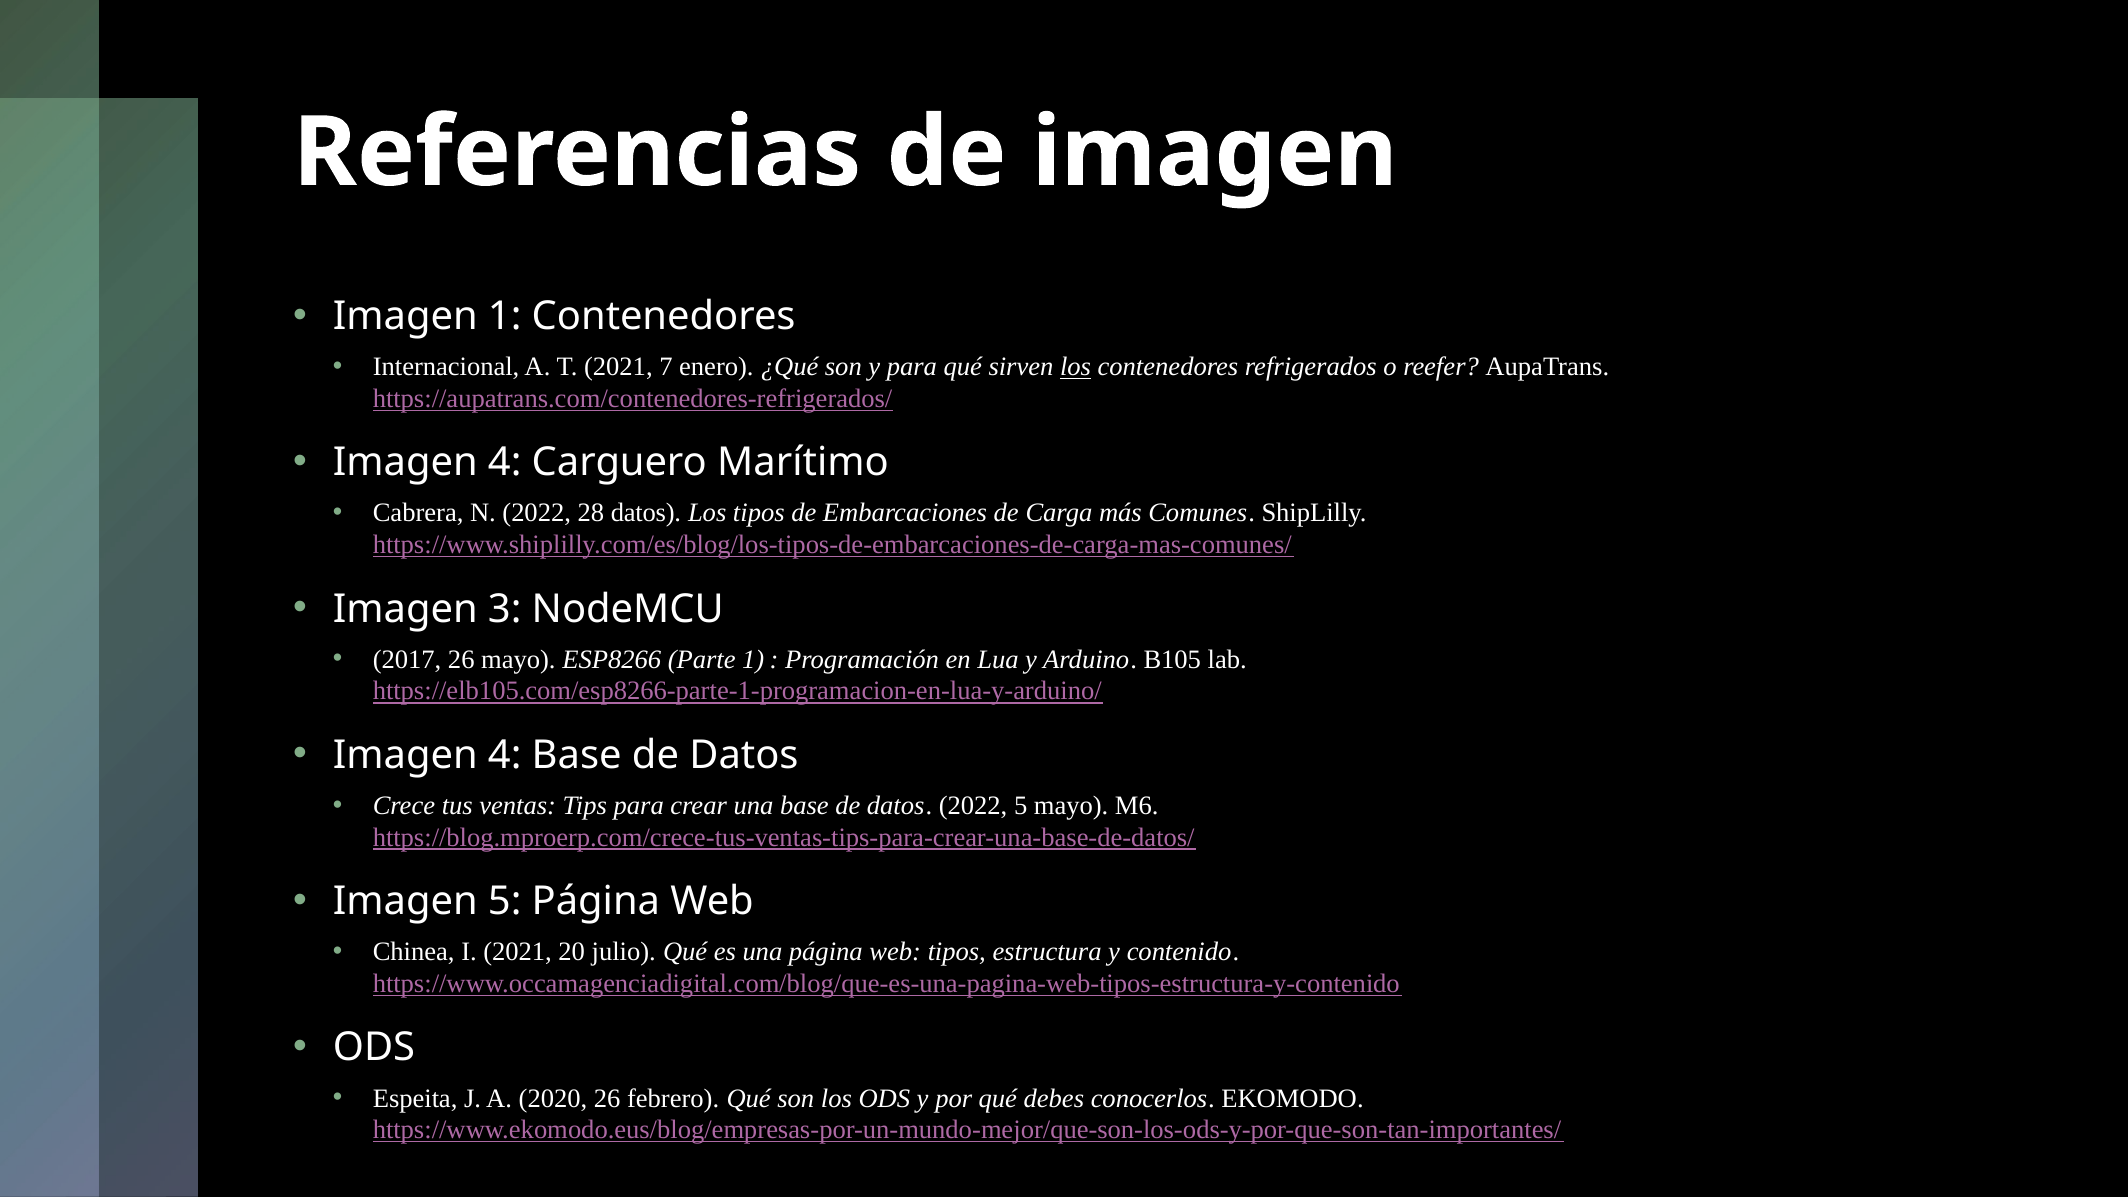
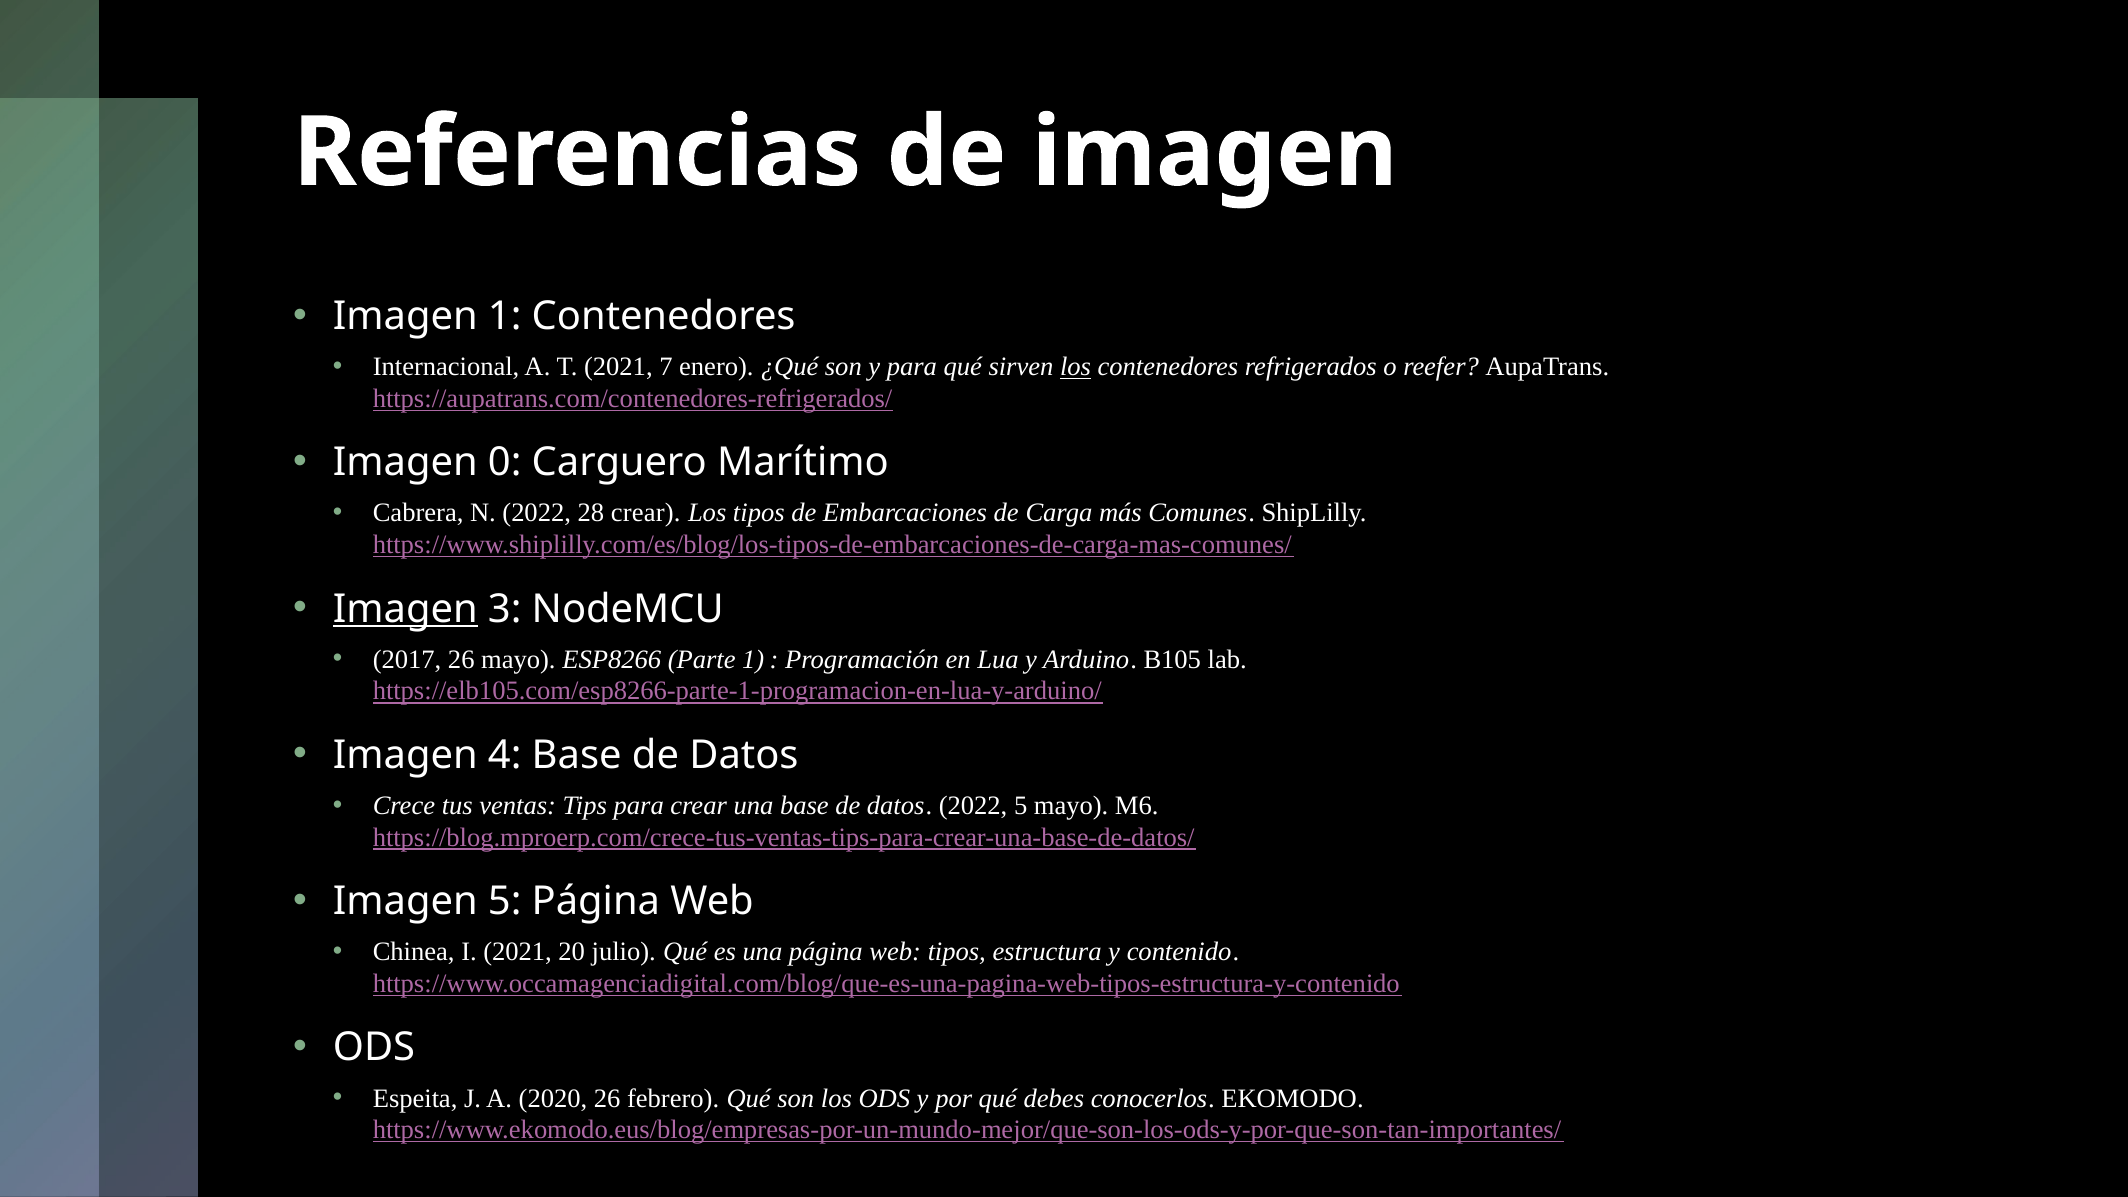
4 at (505, 463): 4 -> 0
28 datos: datos -> crear
Imagen at (405, 609) underline: none -> present
